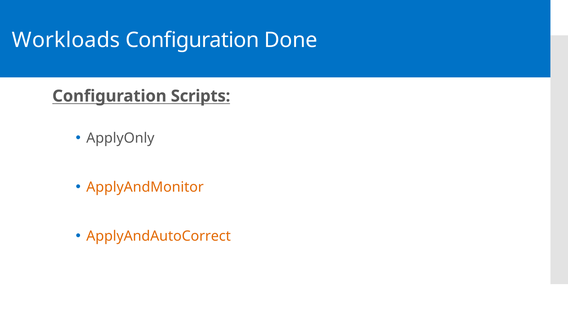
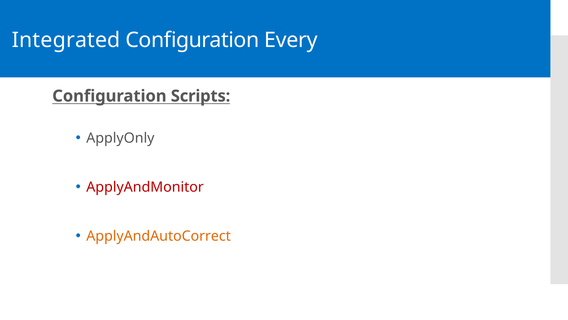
Workloads: Workloads -> Integrated
Done: Done -> Every
ApplyAndMonitor colour: orange -> red
